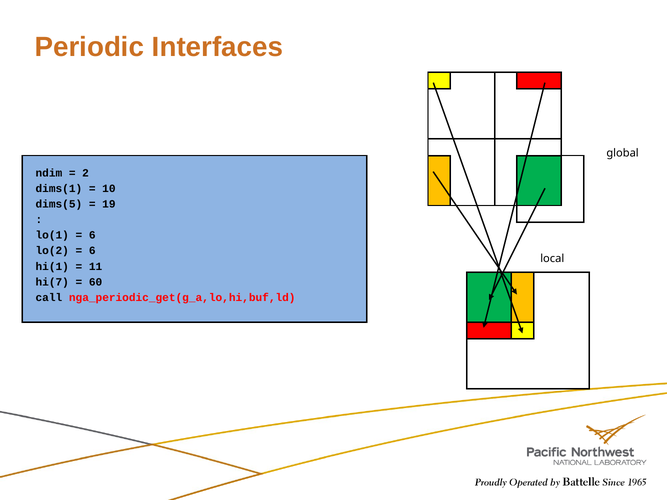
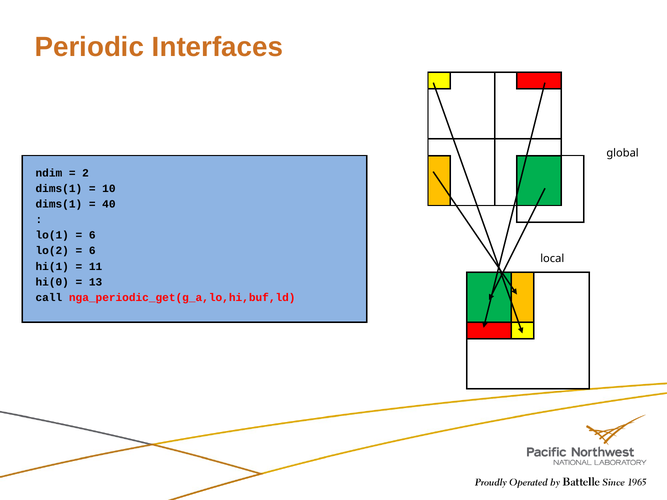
dims(5 at (59, 204): dims(5 -> dims(1
19: 19 -> 40
hi(7: hi(7 -> hi(0
60: 60 -> 13
